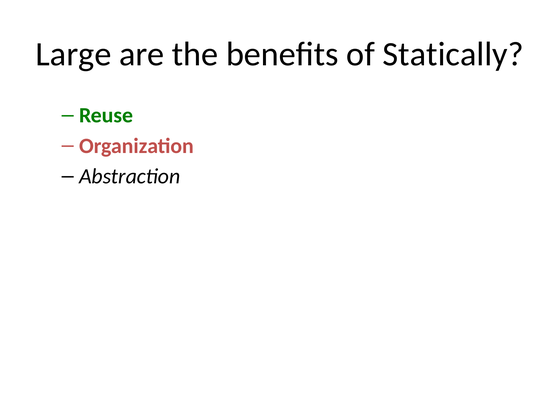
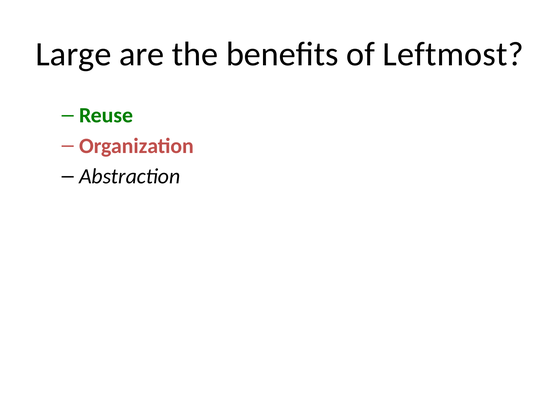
Statically: Statically -> Leftmost
